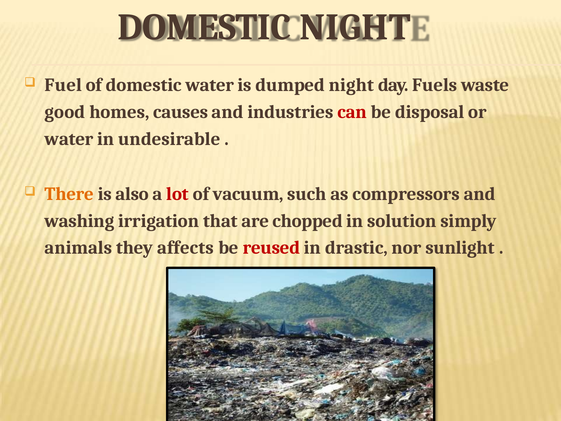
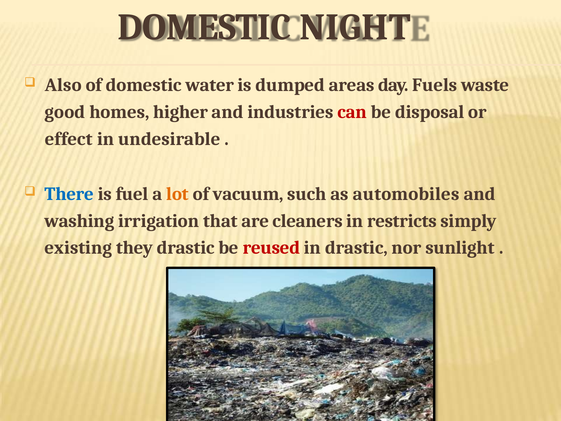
Fuel: Fuel -> Also
dumped night: night -> areas
causes: causes -> higher
water at (69, 139): water -> effect
There colour: orange -> blue
also: also -> fuel
lot colour: red -> orange
compressors: compressors -> automobiles
chopped: chopped -> cleaners
solution: solution -> restricts
animals: animals -> existing
they affects: affects -> drastic
